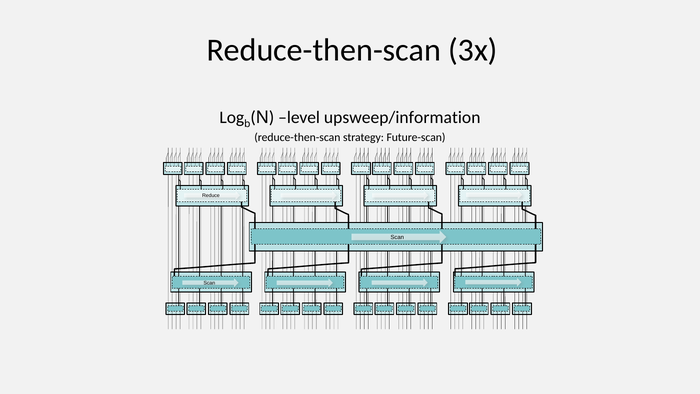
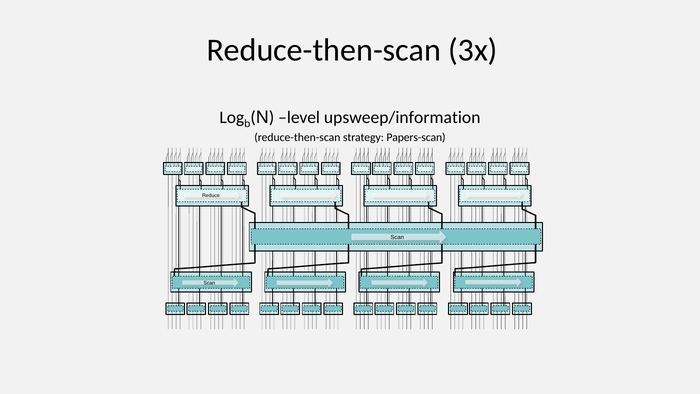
Future-scan: Future-scan -> Papers-scan
